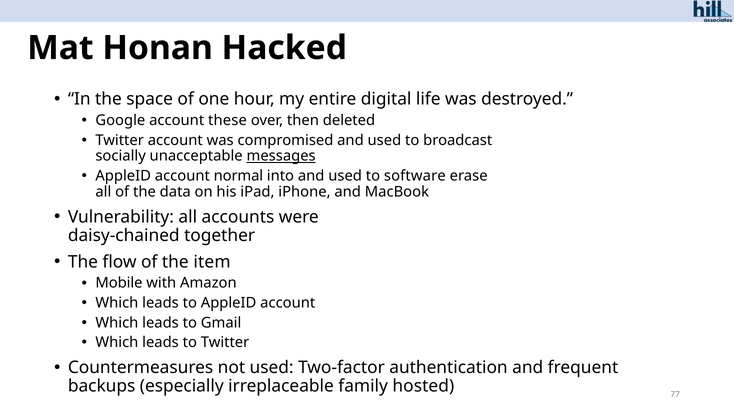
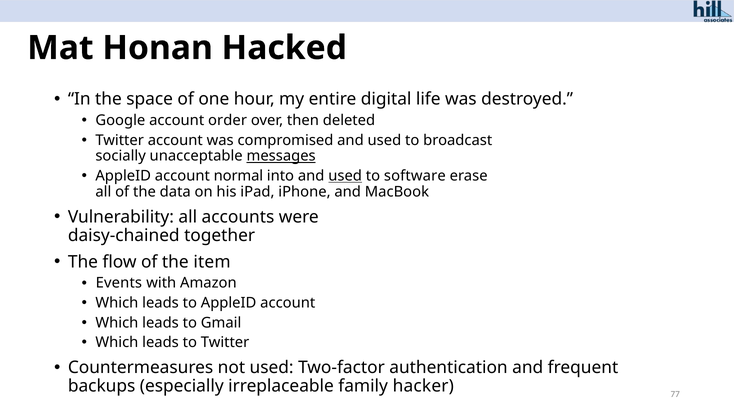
these: these -> order
used at (345, 176) underline: none -> present
Mobile: Mobile -> Events
hosted: hosted -> hacker
